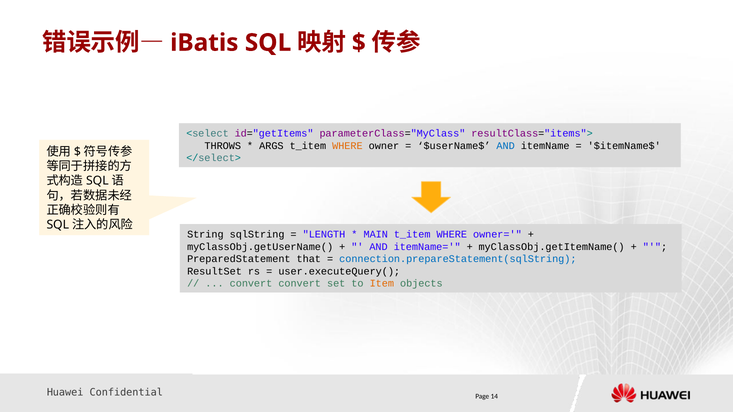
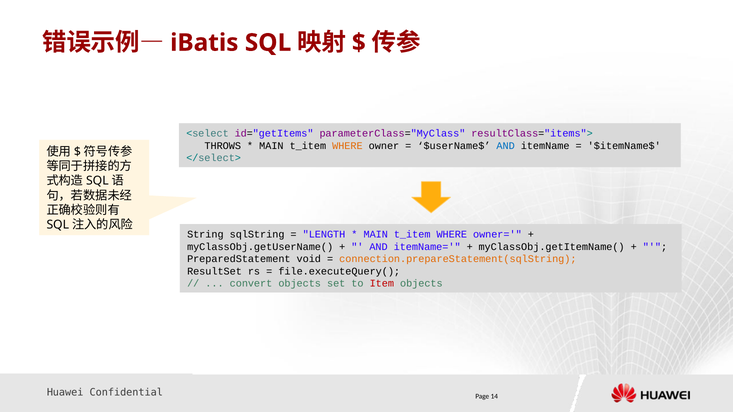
ARGS at (271, 146): ARGS -> MAIN
that: that -> void
connection.prepareStatement(sqlString colour: blue -> orange
user.executeQuery(: user.executeQuery( -> file.executeQuery(
convert convert: convert -> objects
Item colour: orange -> red
